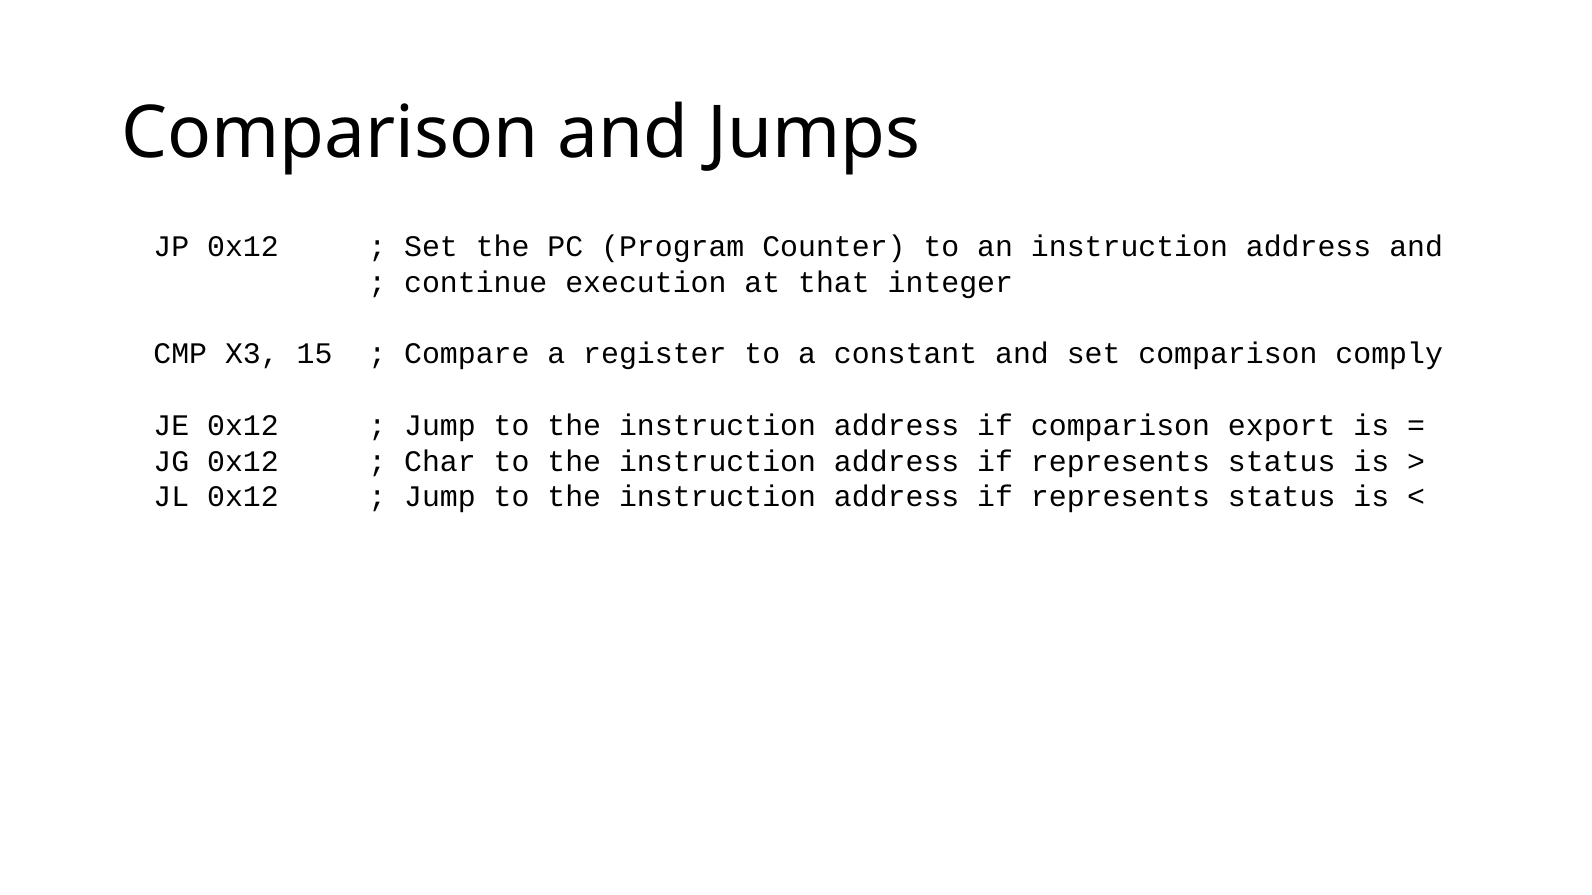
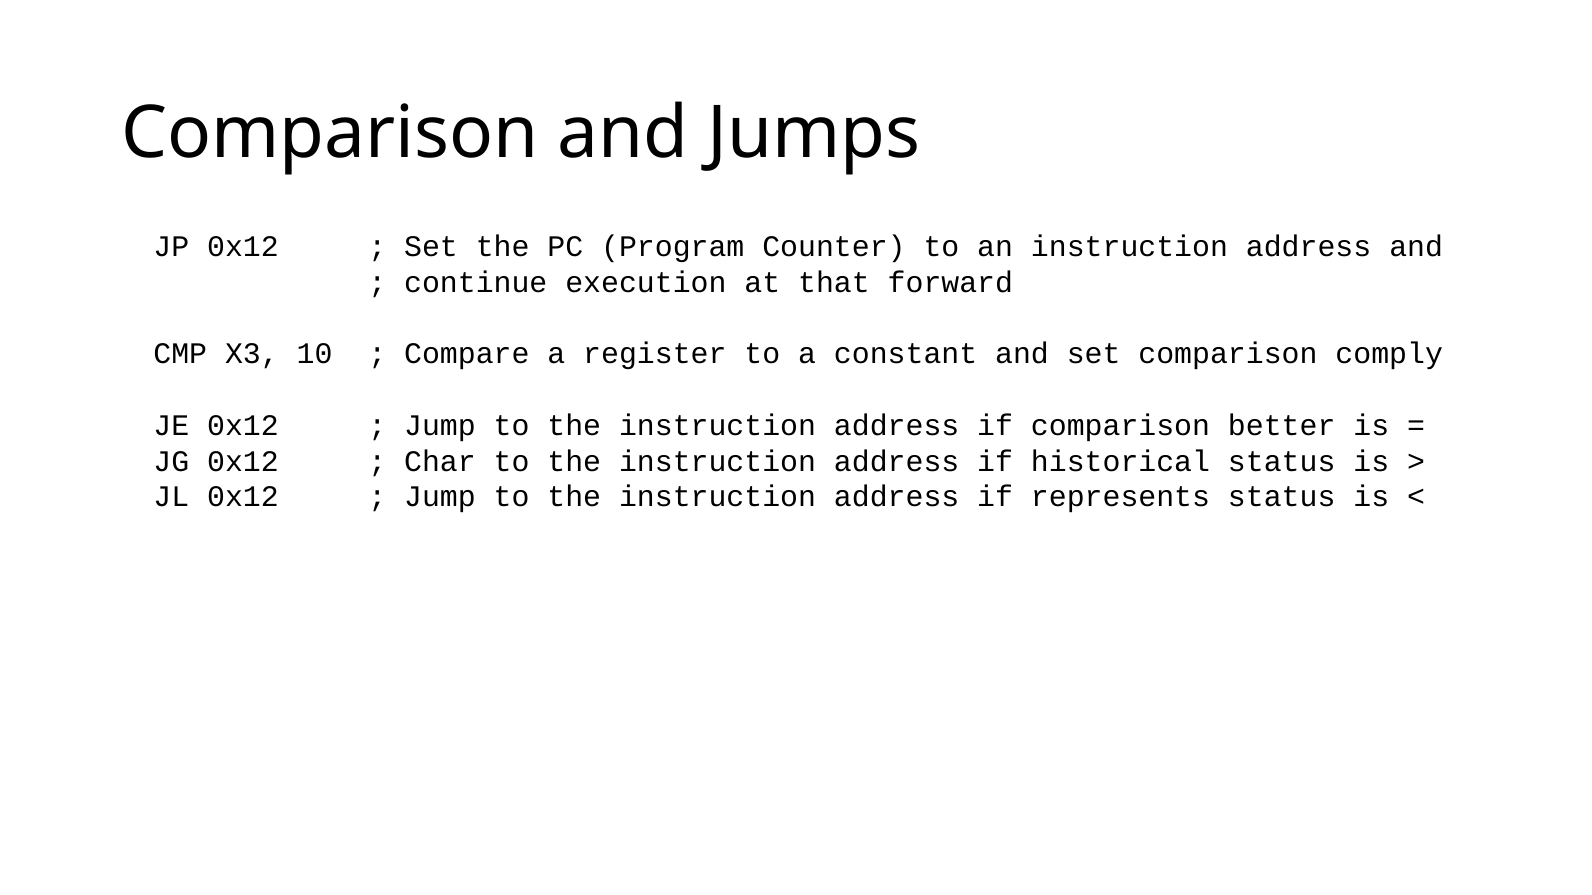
integer: integer -> forward
15: 15 -> 10
export: export -> better
represents at (1121, 461): represents -> historical
